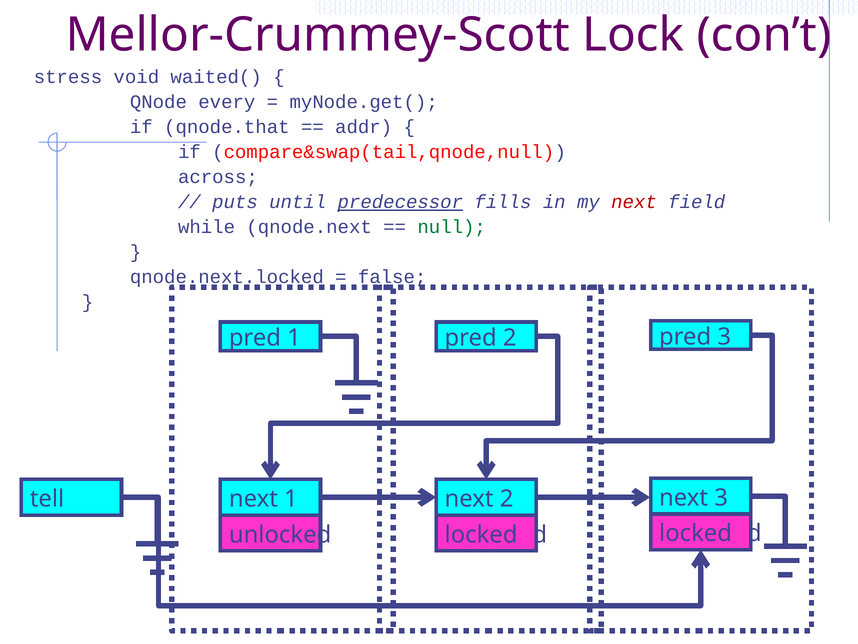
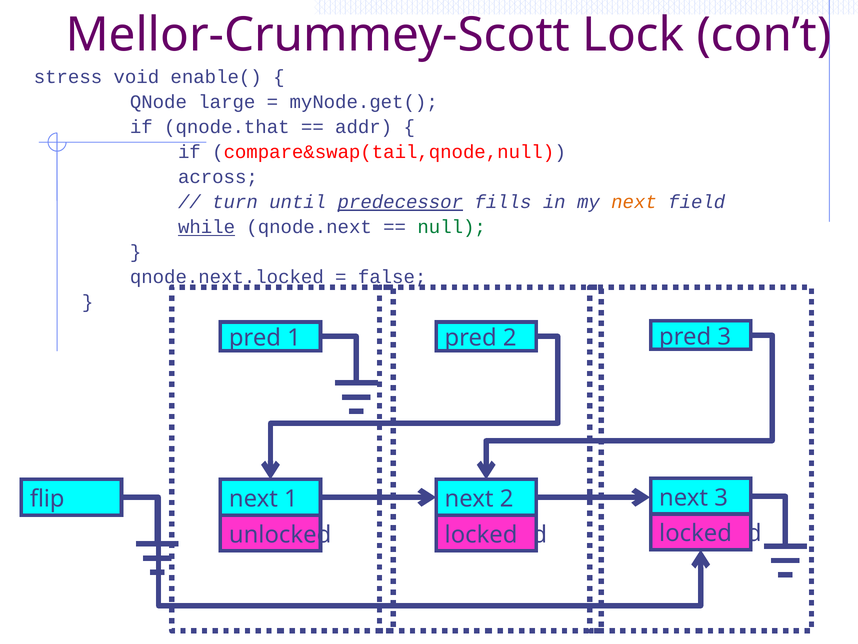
waited(: waited( -> enable(
every: every -> large
puts: puts -> turn
next at (634, 202) colour: red -> orange
while underline: none -> present
tell: tell -> flip
